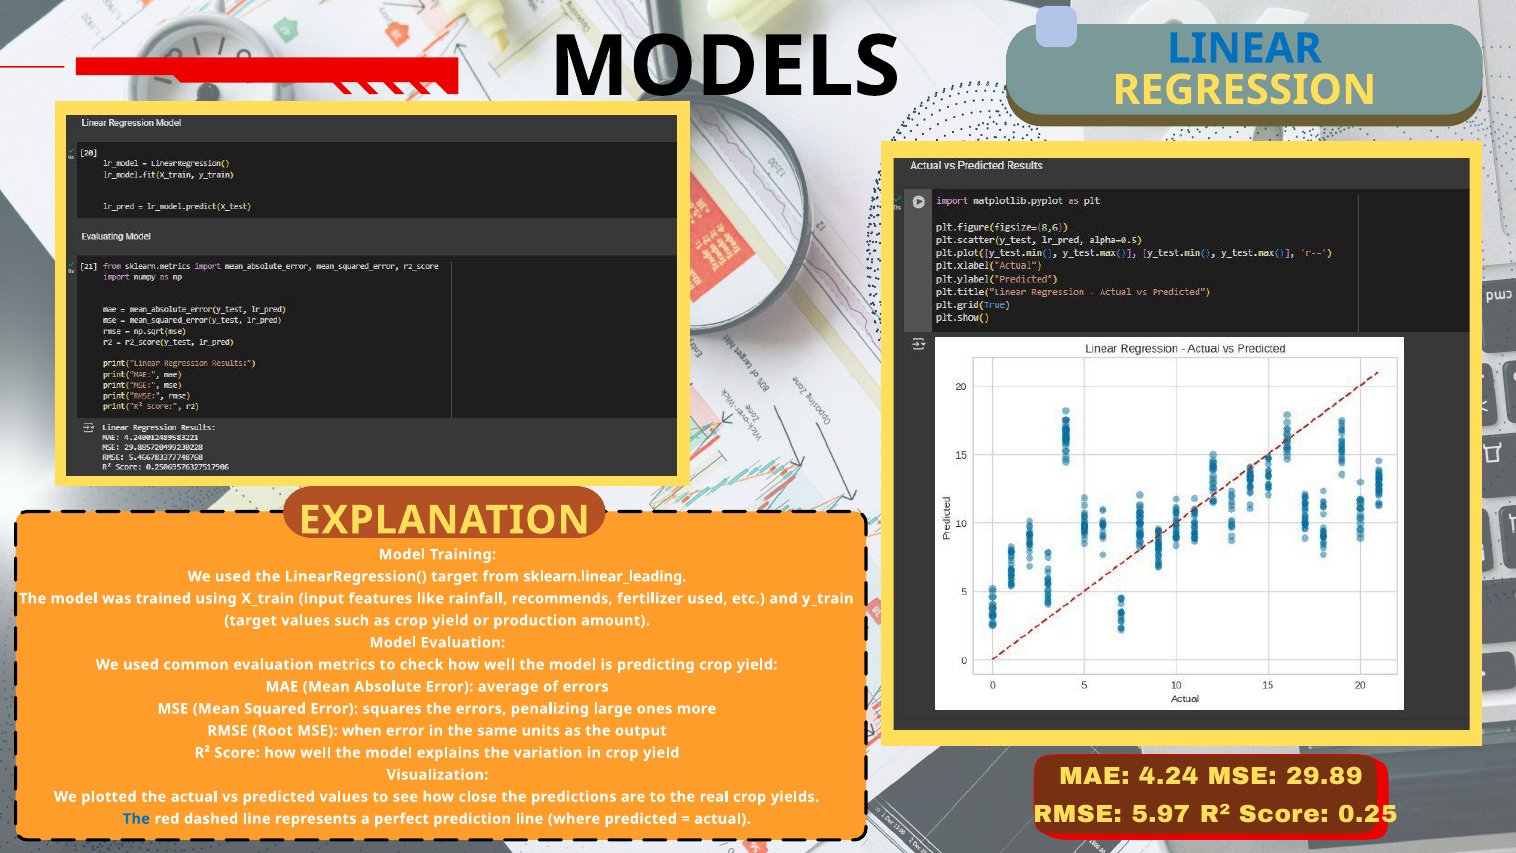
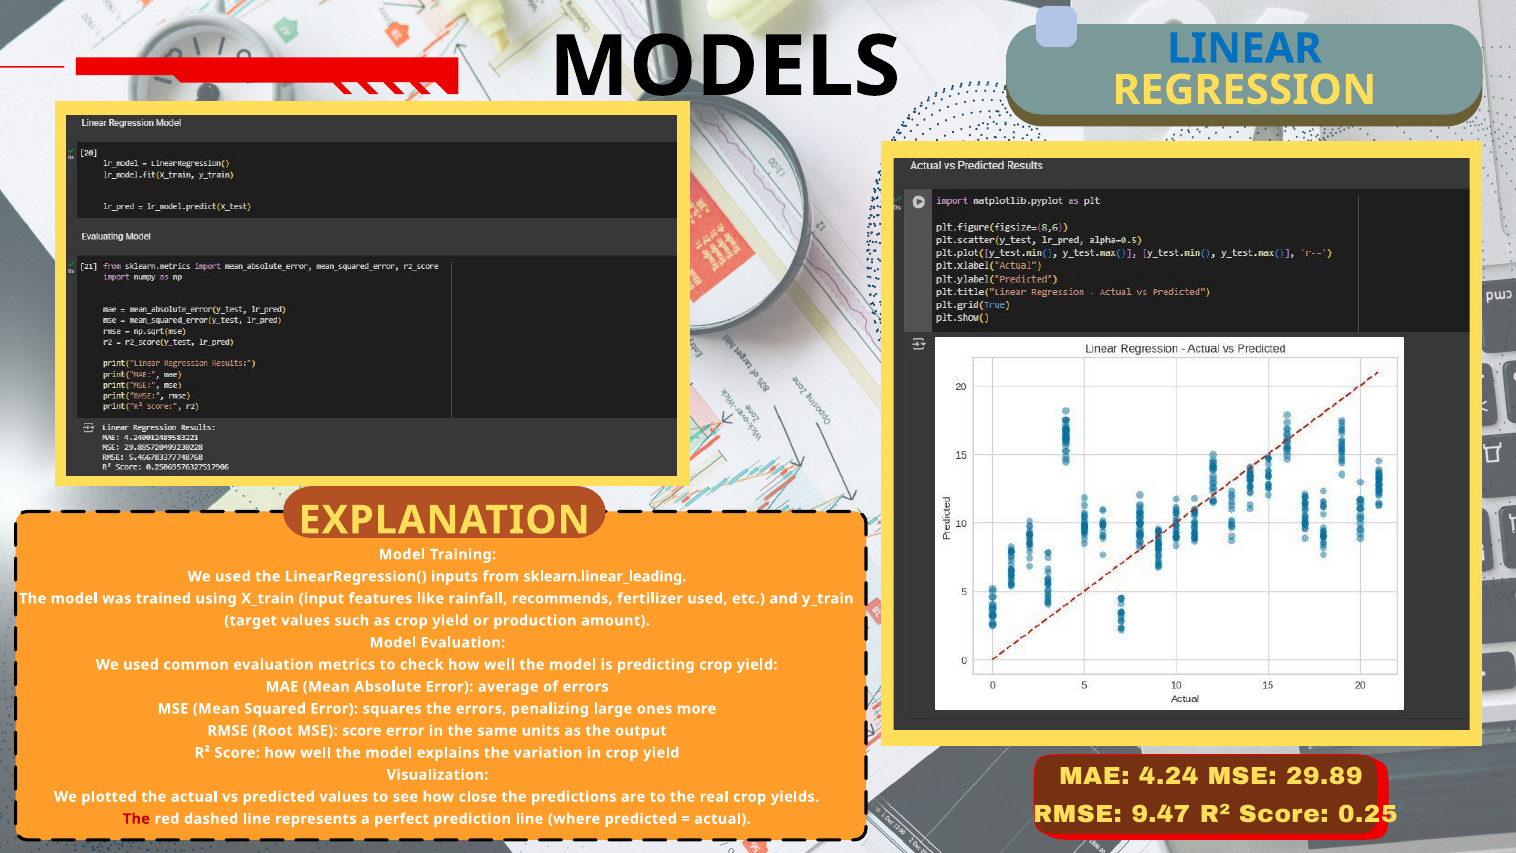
LinearRegression( target: target -> inputs
MSE when: when -> score
5.97: 5.97 -> 9.47
The at (136, 819) colour: blue -> red
